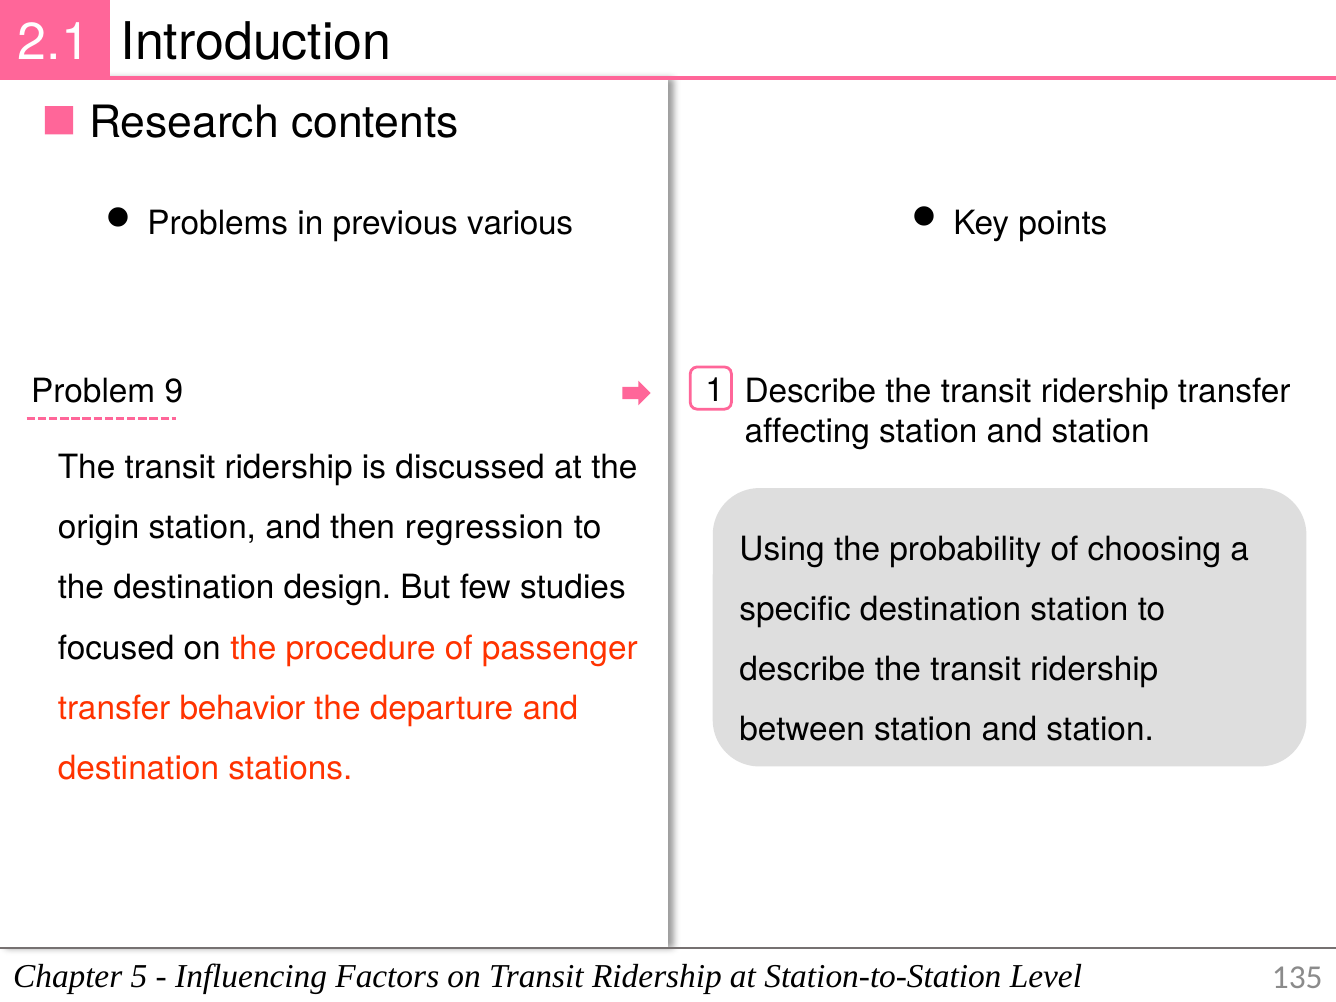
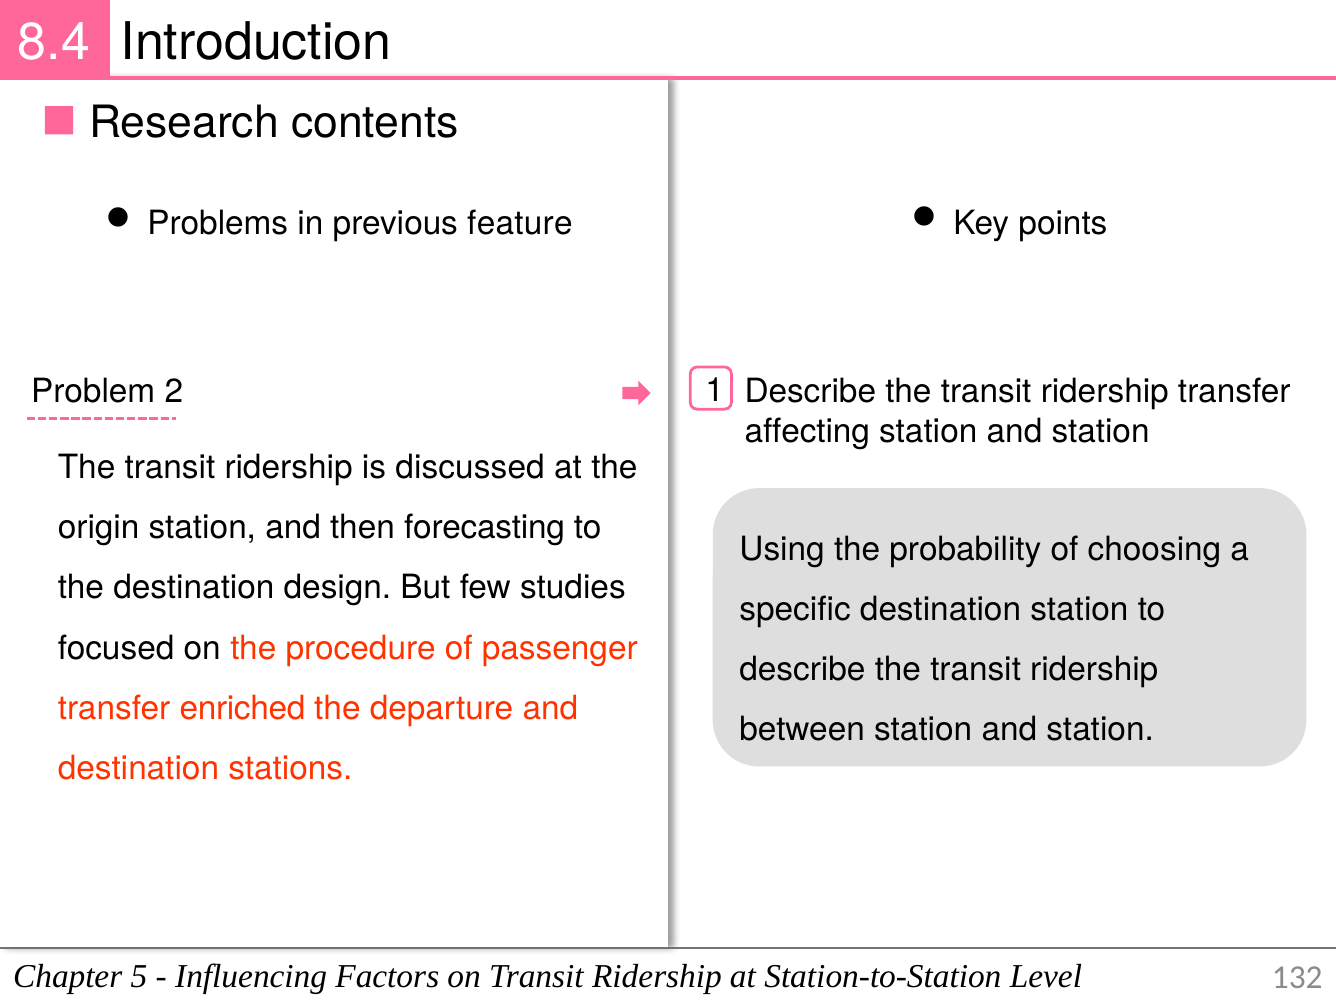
2.1: 2.1 -> 8.4
various: various -> feature
9: 9 -> 2
regression: regression -> forecasting
behavior: behavior -> enriched
135: 135 -> 132
